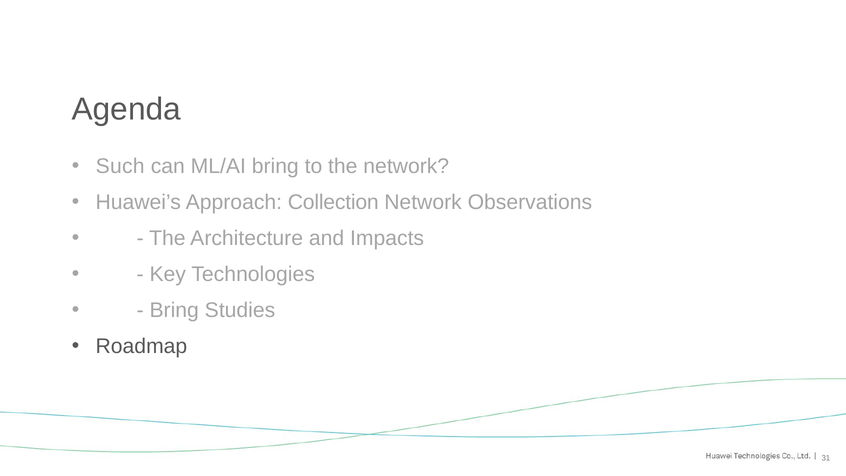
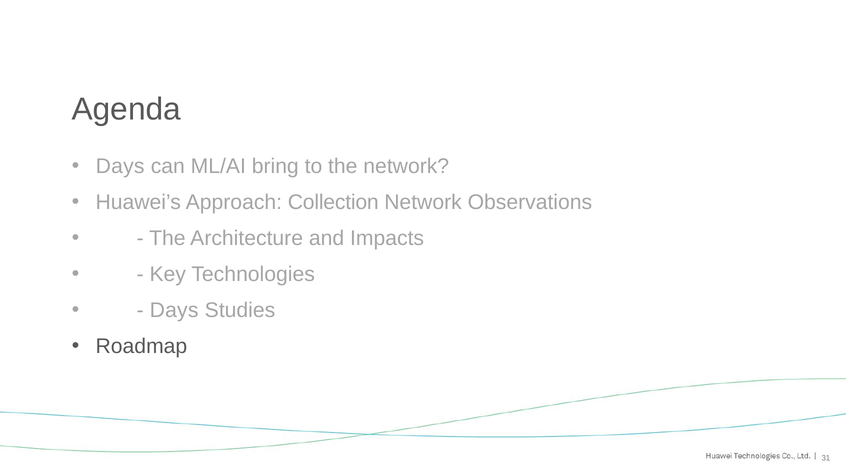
Such at (120, 166): Such -> Days
Bring at (174, 310): Bring -> Days
